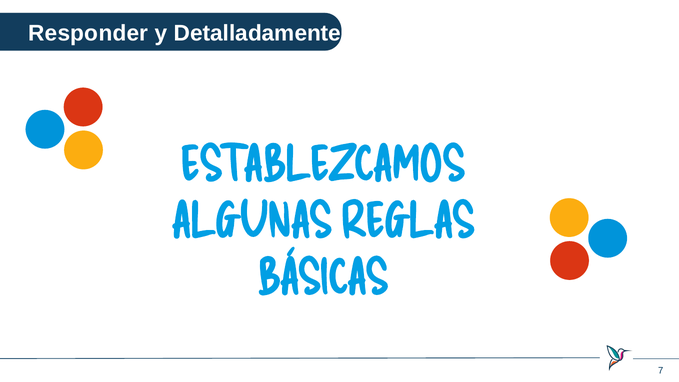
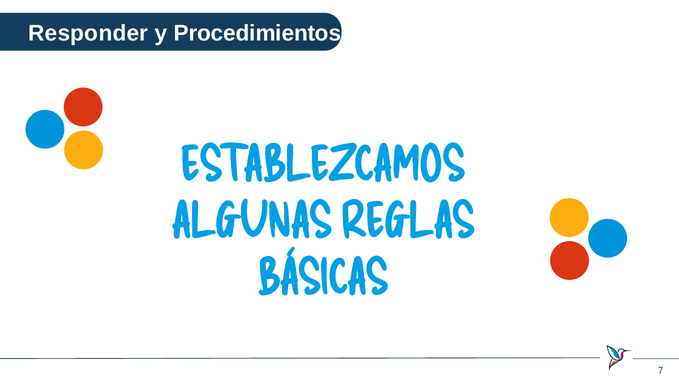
Detalladamente: Detalladamente -> Procedimientos
